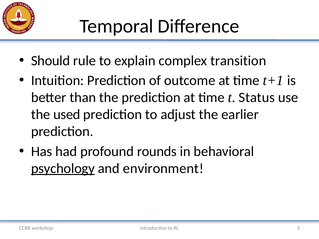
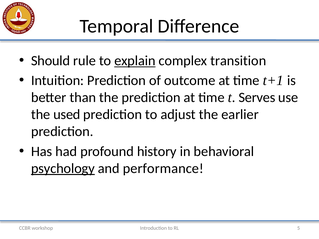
explain underline: none -> present
Status: Status -> Serves
rounds: rounds -> history
environment: environment -> performance
